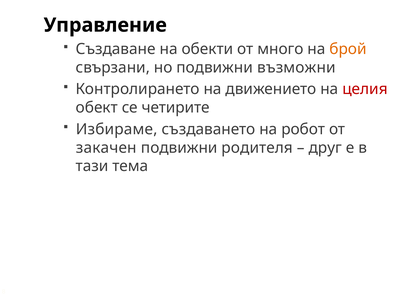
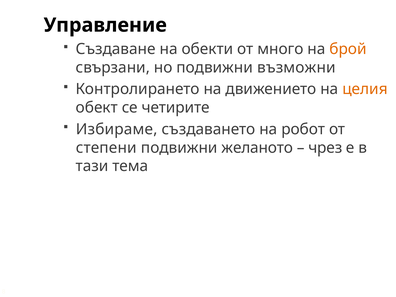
целия colour: red -> orange
закачен: закачен -> степени
родителя: родителя -> желаното
друг: друг -> чрез
